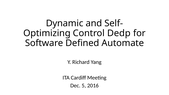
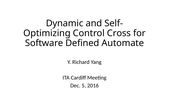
Dedp: Dedp -> Cross
